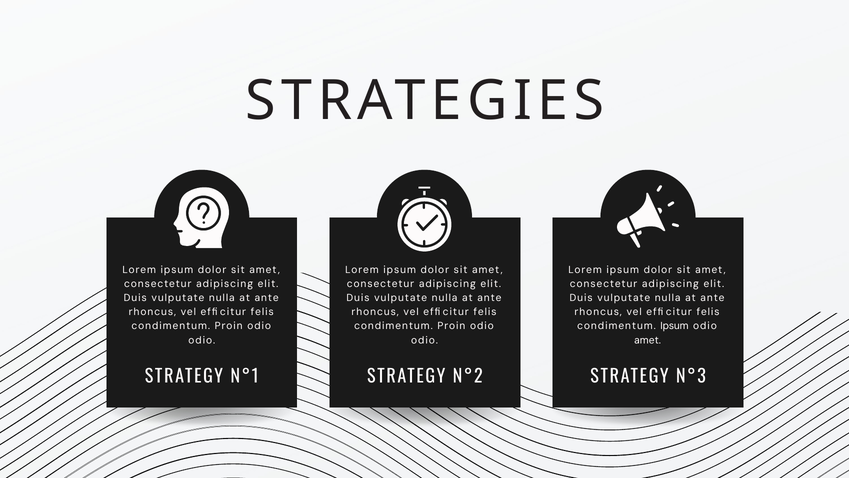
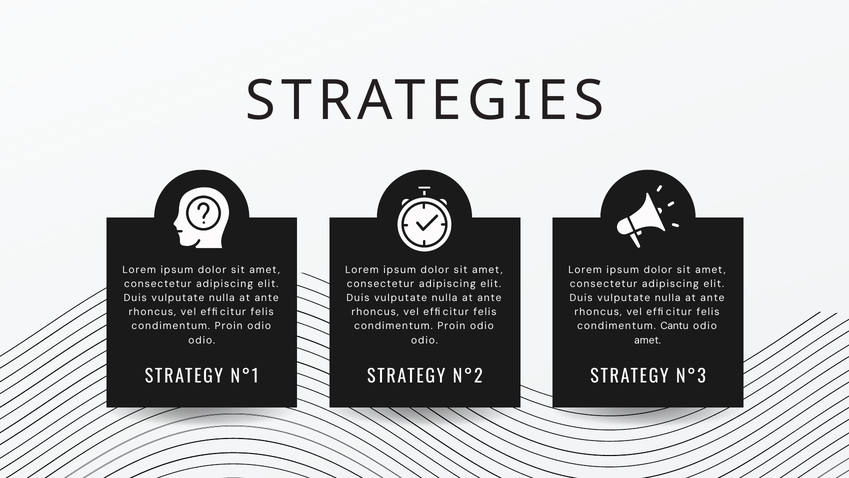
condimentum Ipsum: Ipsum -> Cantu
